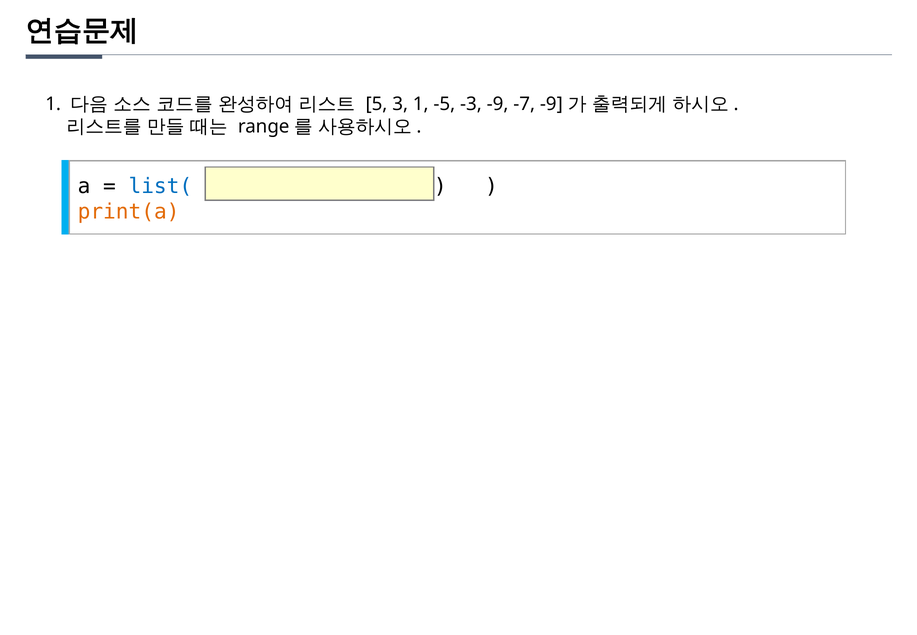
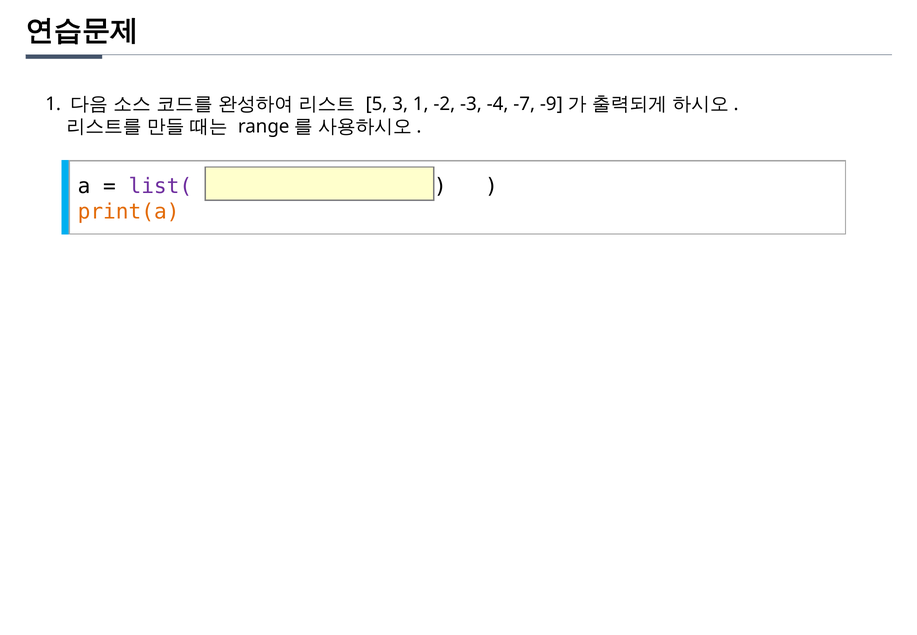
1 -5: -5 -> -2
-3 -9: -9 -> -4
list( colour: blue -> purple
